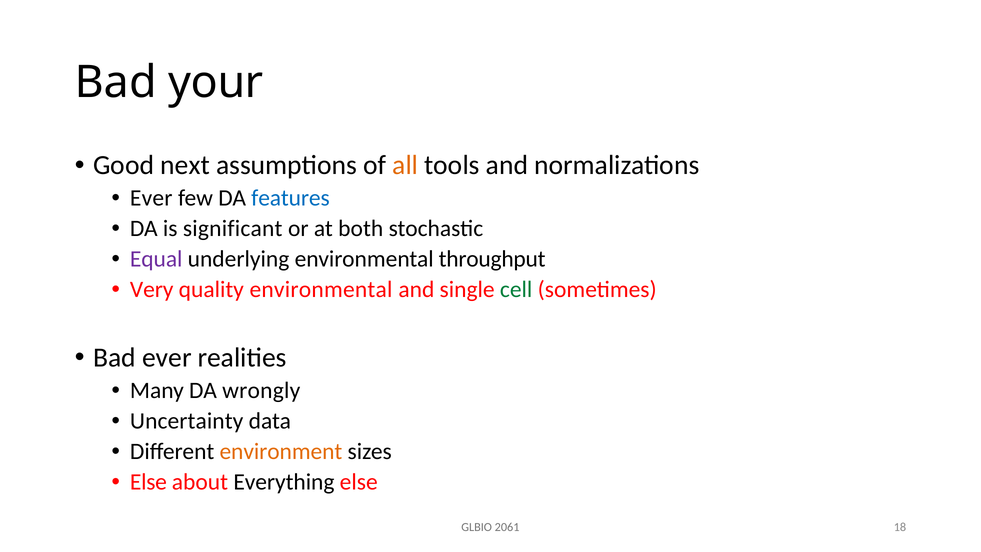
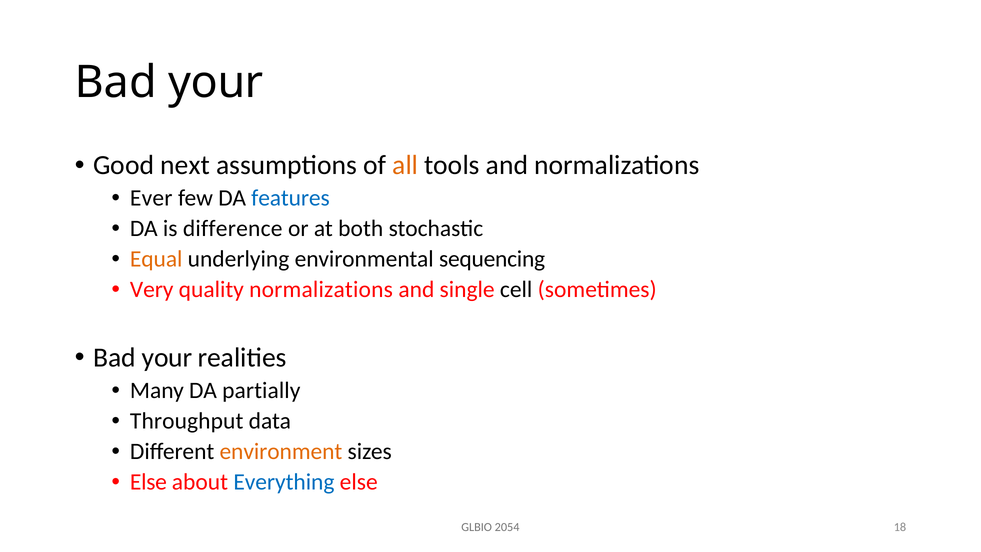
significant: significant -> difference
Equal colour: purple -> orange
throughput: throughput -> sequencing
quality environmental: environmental -> normalizations
cell colour: green -> black
ever at (167, 358): ever -> your
wrongly: wrongly -> partially
Uncertainty: Uncertainty -> Throughput
Everything colour: black -> blue
2061: 2061 -> 2054
